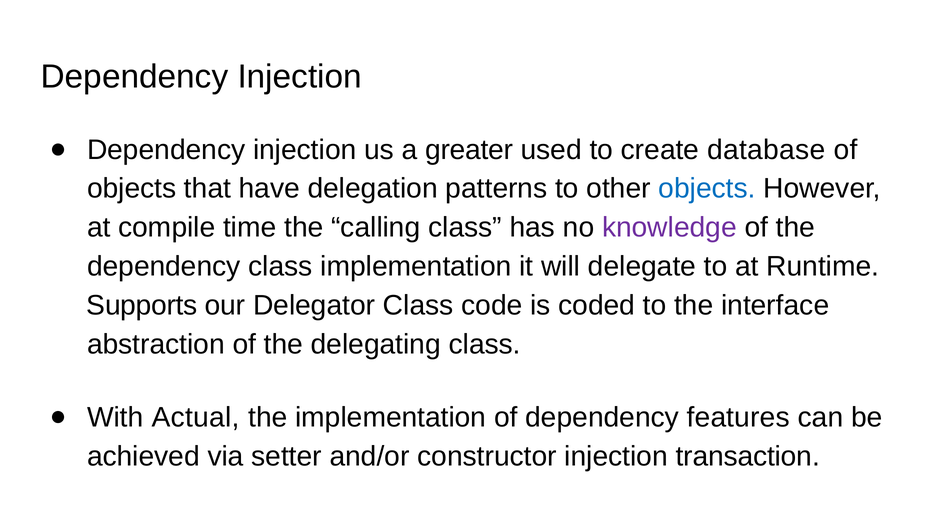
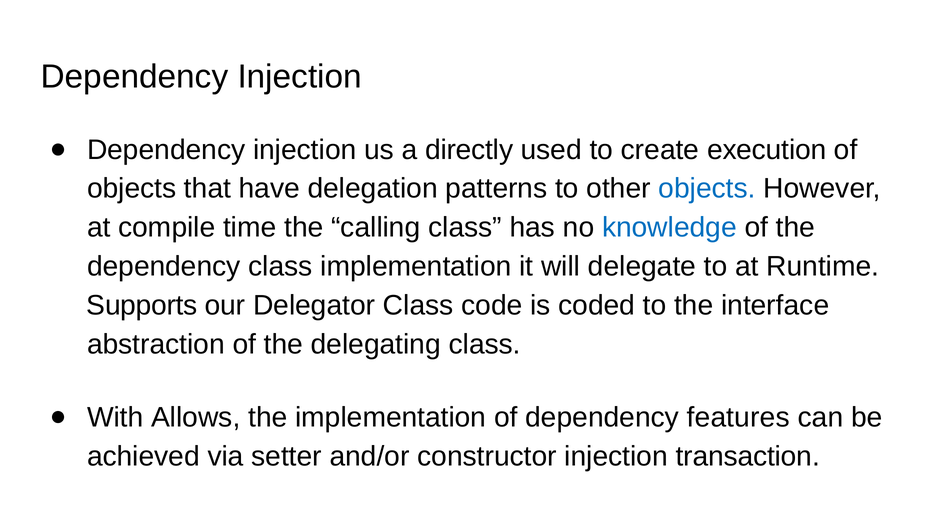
greater: greater -> directly
database: database -> execution
knowledge colour: purple -> blue
Actual: Actual -> Allows
